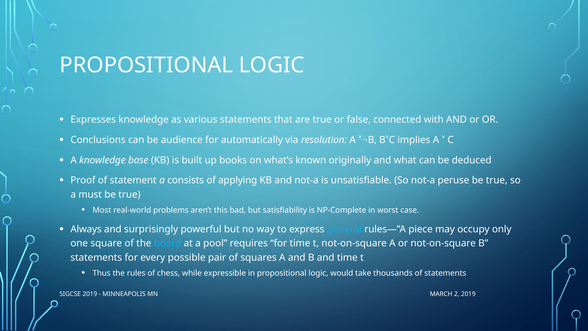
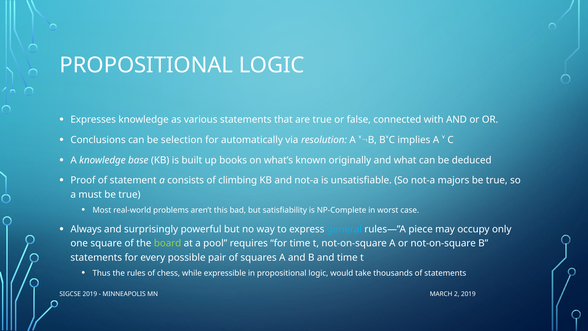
audience: audience -> selection
applying: applying -> climbing
peruse: peruse -> majors
board colour: light blue -> light green
